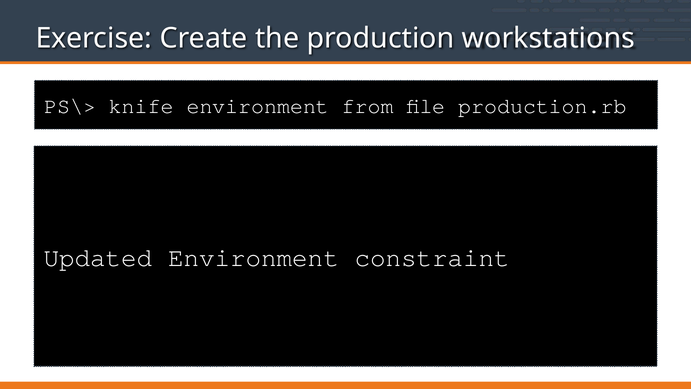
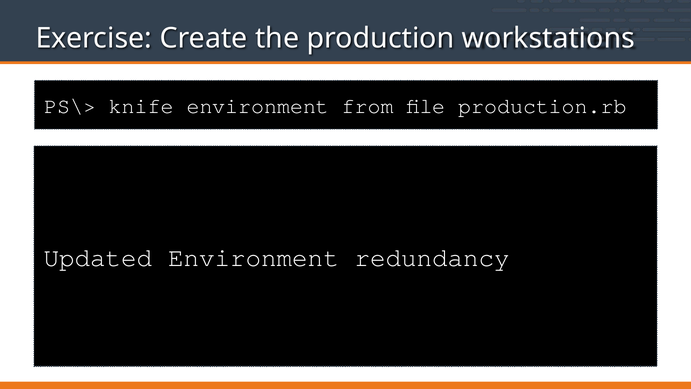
constraint: constraint -> redundancy
